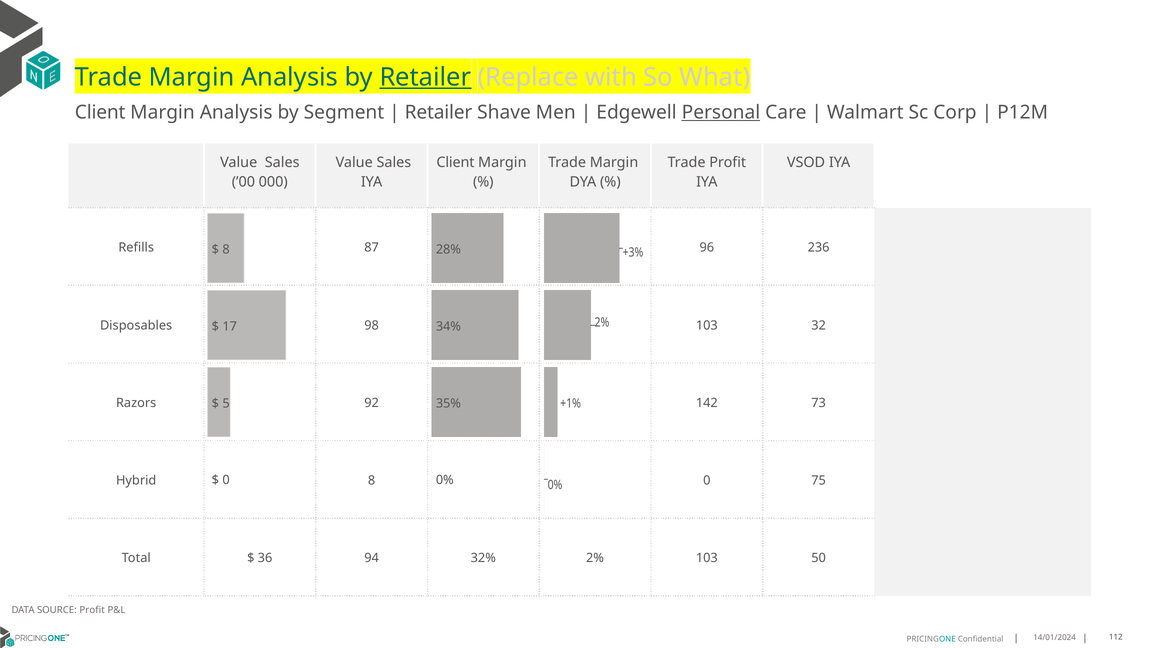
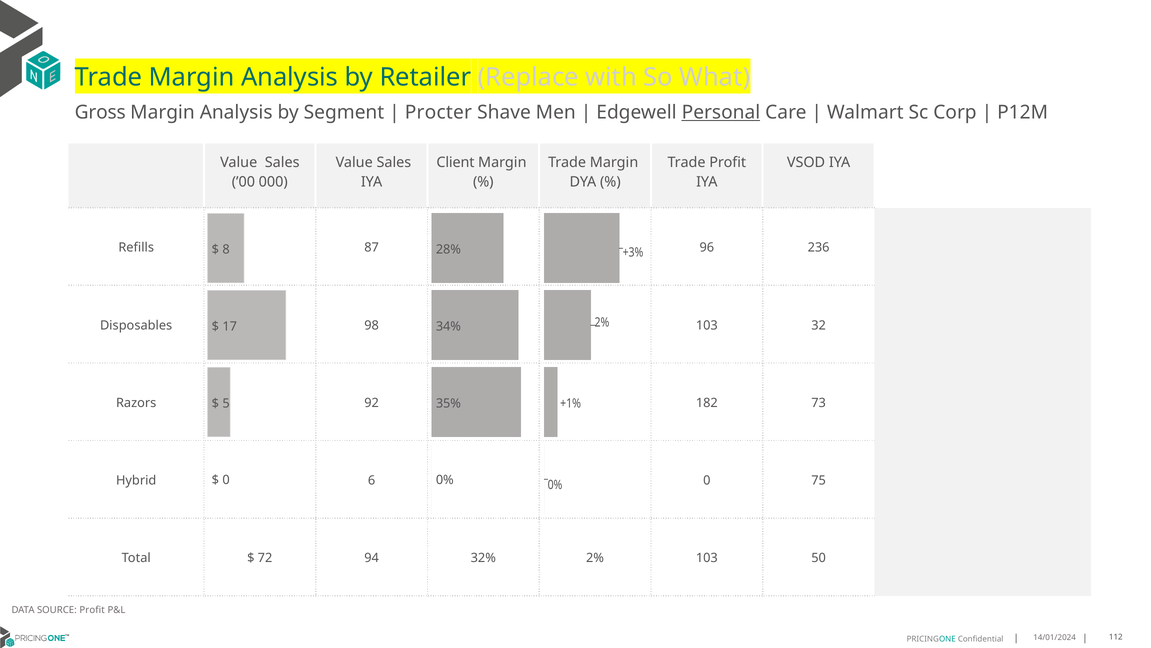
Retailer at (425, 77) underline: present -> none
Client at (100, 112): Client -> Gross
Retailer at (439, 112): Retailer -> Procter
142: 142 -> 182
Hybrid 8: 8 -> 6
36: 36 -> 72
